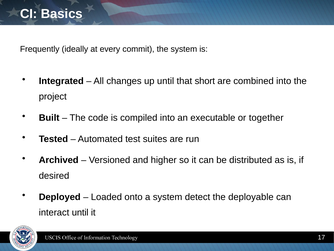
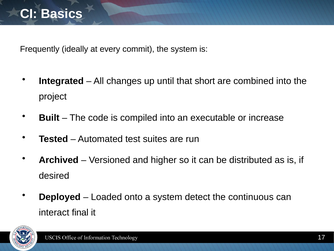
together: together -> increase
deployable: deployable -> continuous
interact until: until -> final
